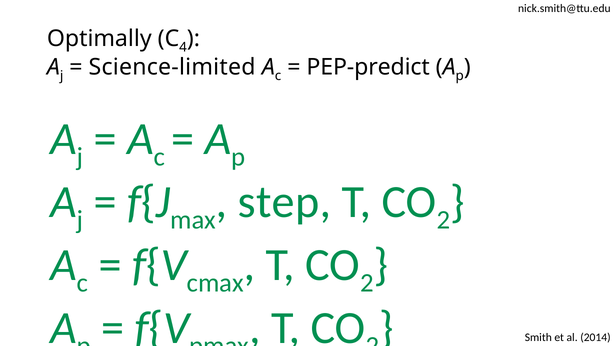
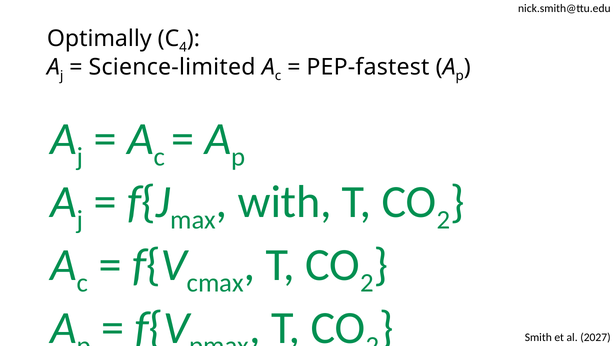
PEP-predict: PEP-predict -> PEP-fastest
step: step -> with
2014: 2014 -> 2027
